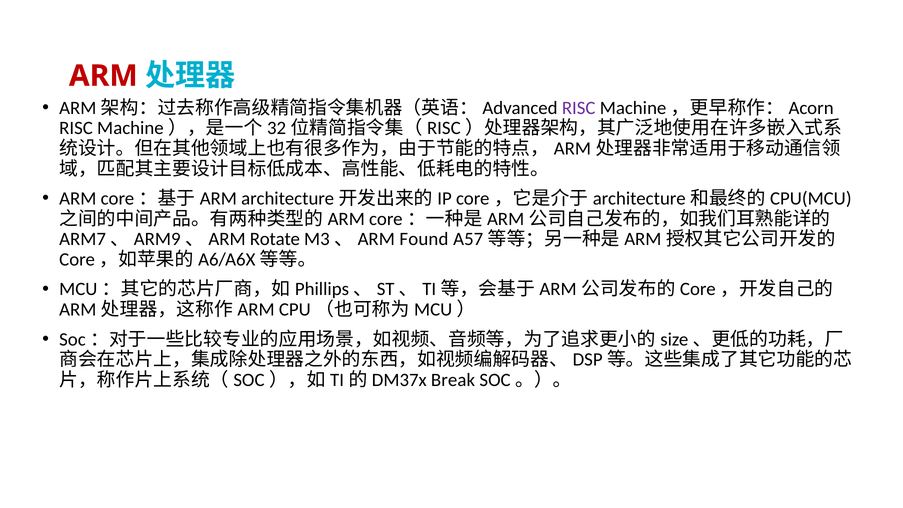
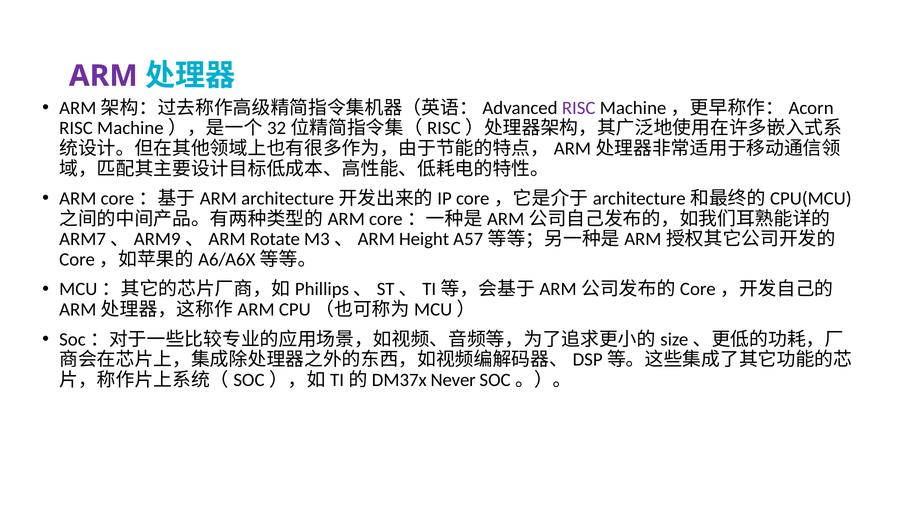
ARM at (103, 76) colour: red -> purple
Found: Found -> Height
Break: Break -> Never
